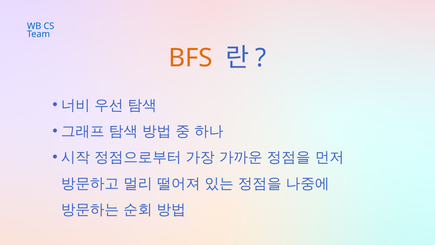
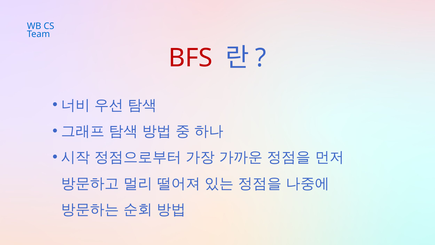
BFS colour: orange -> red
